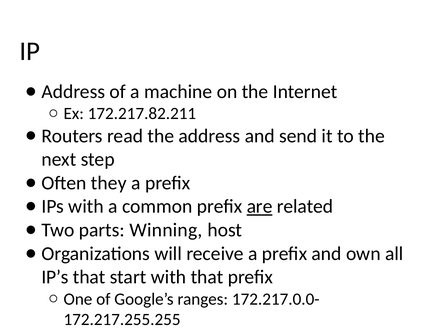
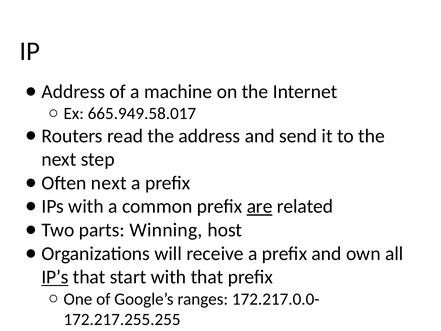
172.217.82.211: 172.217.82.211 -> 665.949.58.017
Often they: they -> next
IP’s underline: none -> present
